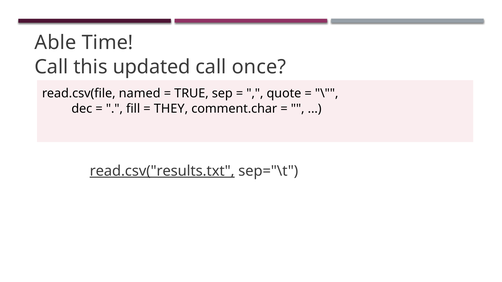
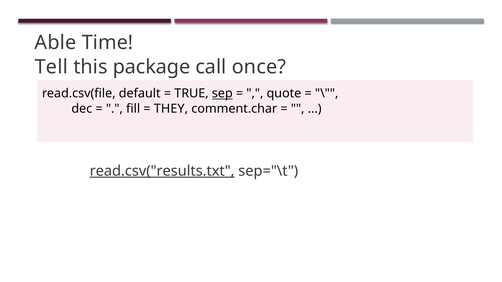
Call at (51, 67): Call -> Tell
updated: updated -> package
named: named -> default
sep underline: none -> present
